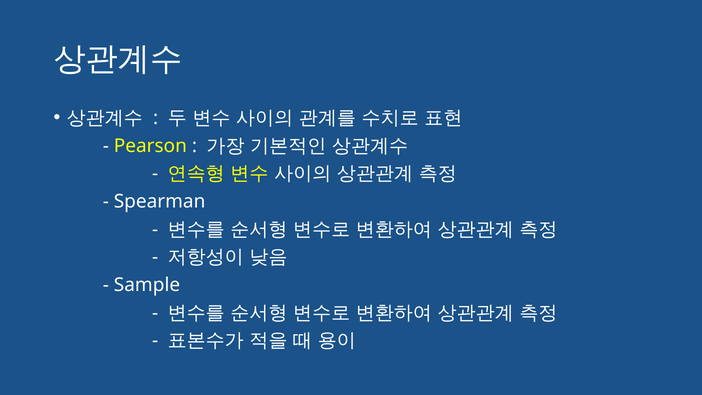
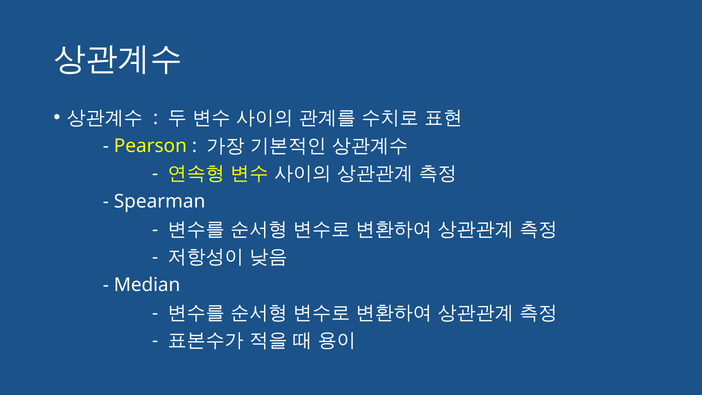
Sample: Sample -> Median
